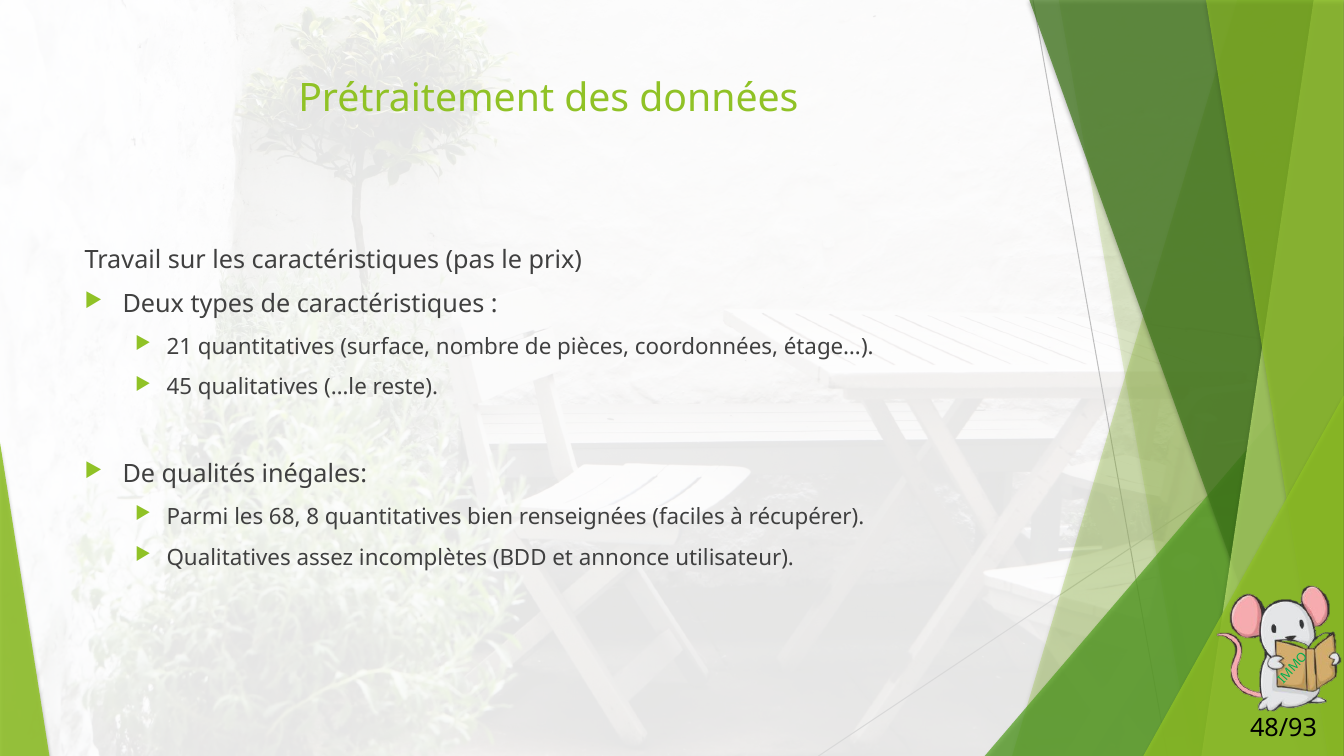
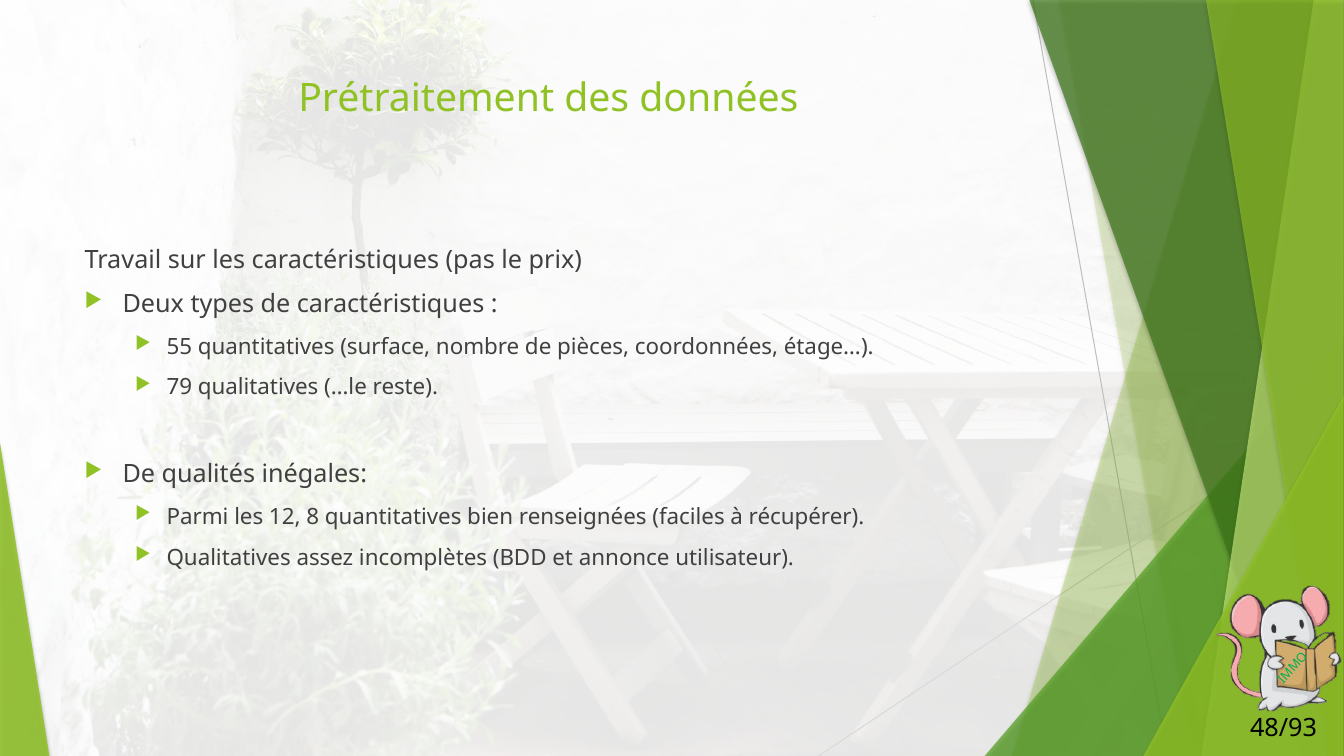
21: 21 -> 55
45: 45 -> 79
68: 68 -> 12
